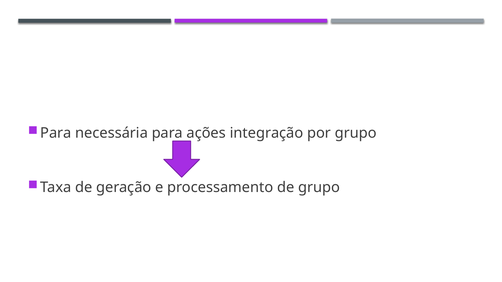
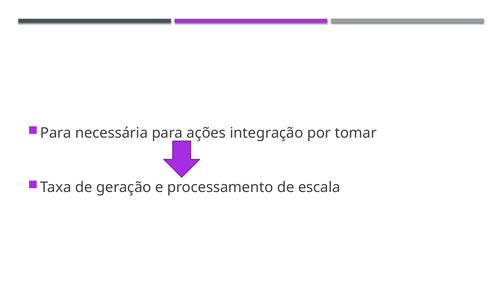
por grupo: grupo -> tomar
de grupo: grupo -> escala
